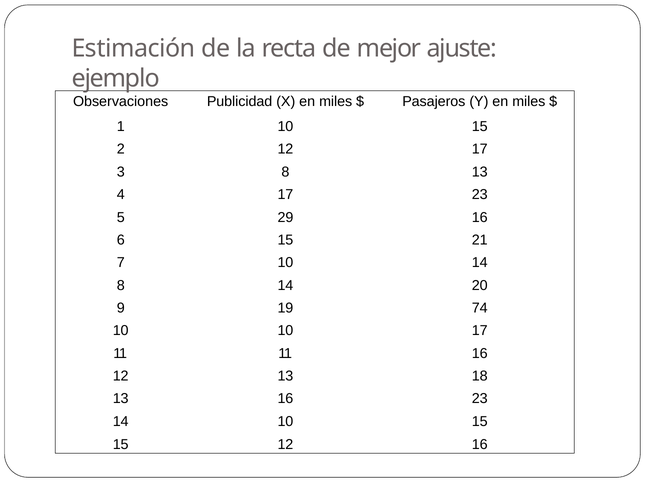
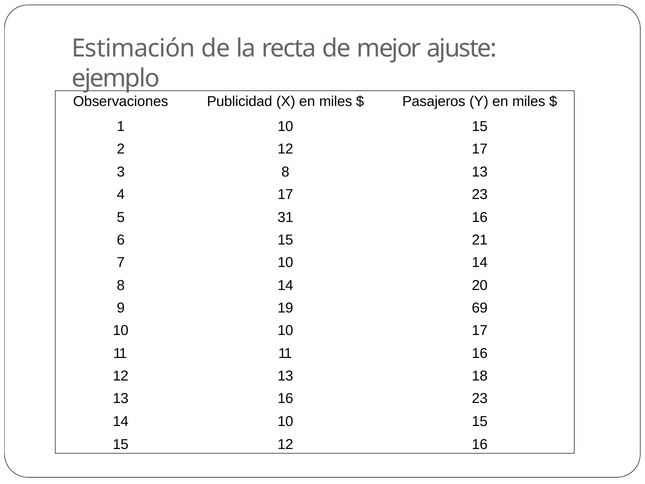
29: 29 -> 31
74: 74 -> 69
